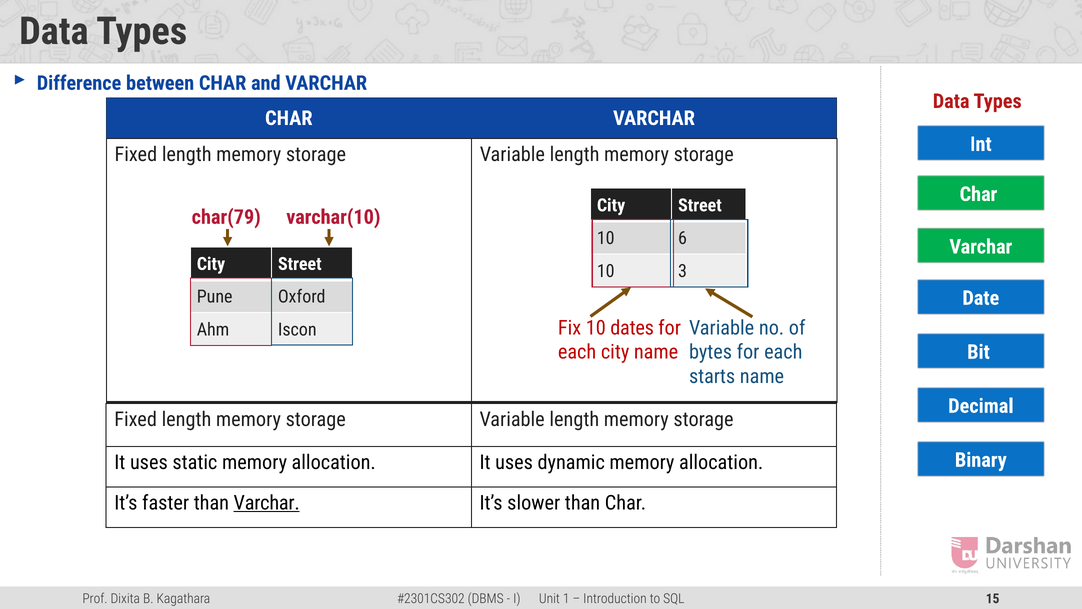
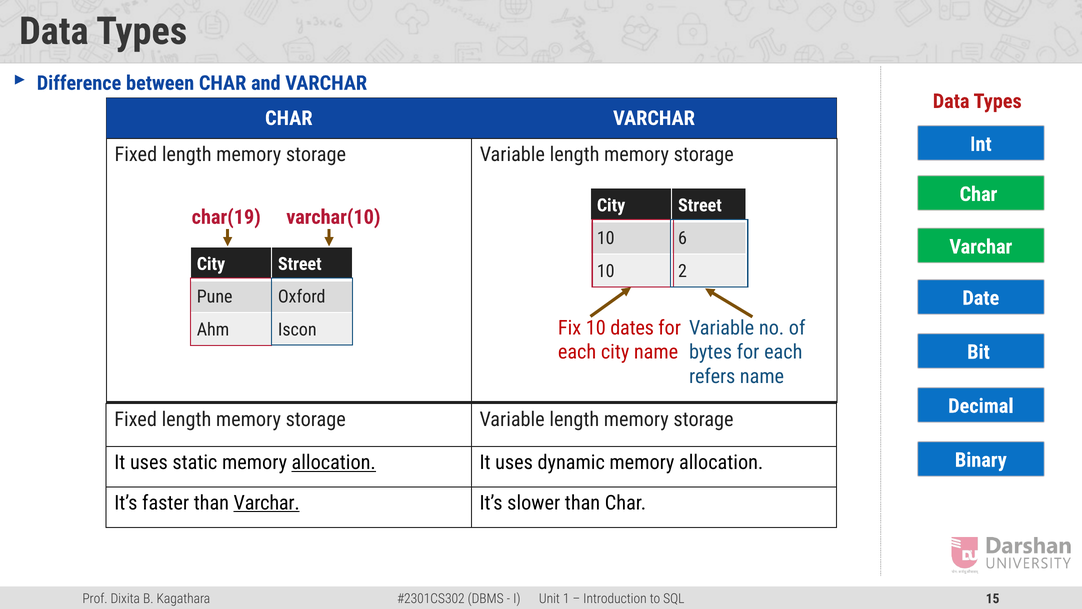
char(79: char(79 -> char(19
3: 3 -> 2
starts: starts -> refers
allocation at (334, 462) underline: none -> present
